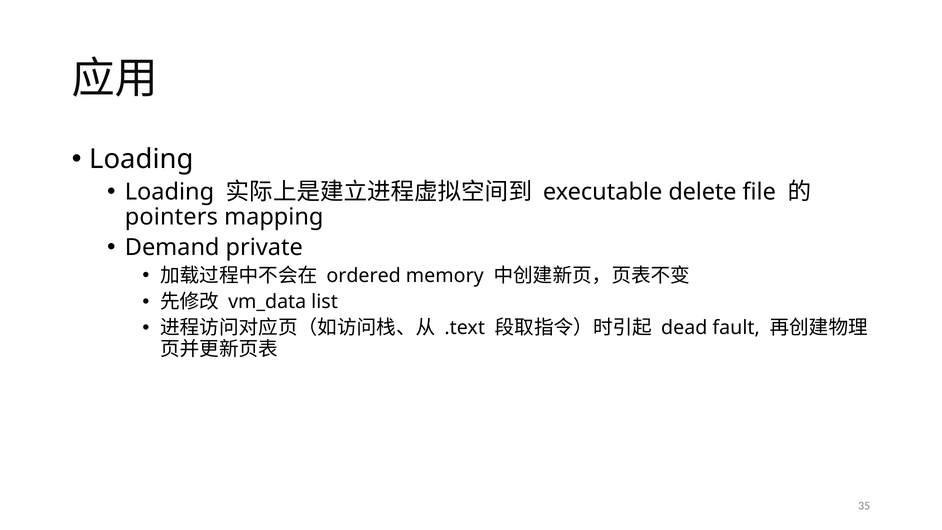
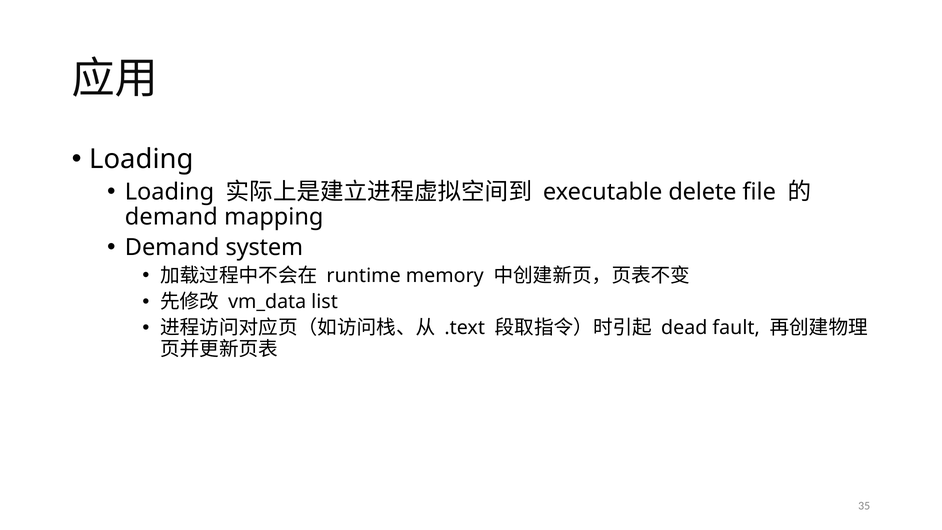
pointers at (171, 217): pointers -> demand
private: private -> system
ordered: ordered -> runtime
